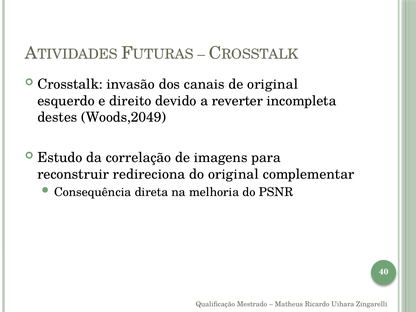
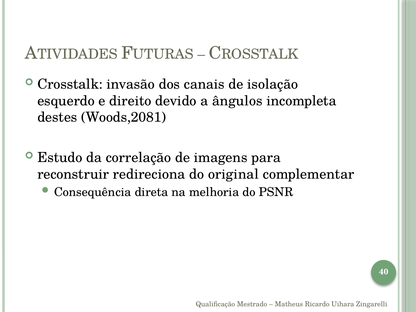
de original: original -> isolação
reverter: reverter -> ângulos
Woods,2049: Woods,2049 -> Woods,2081
